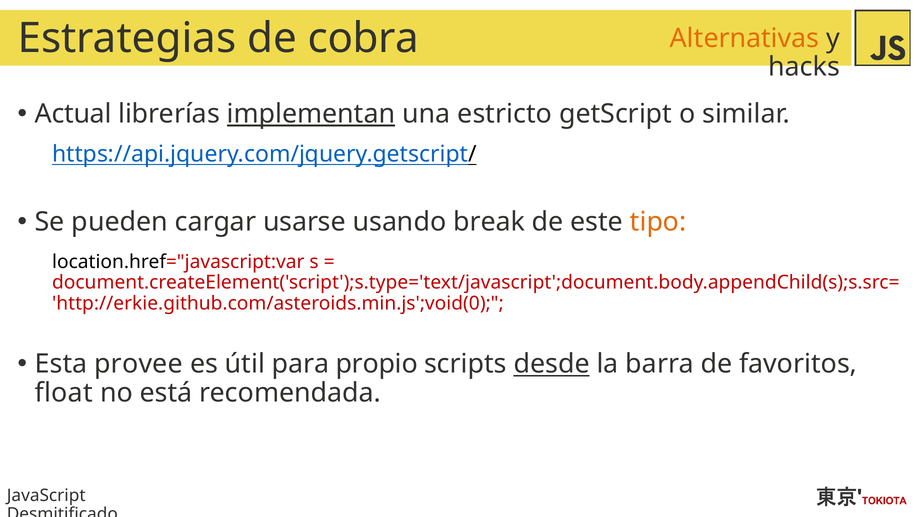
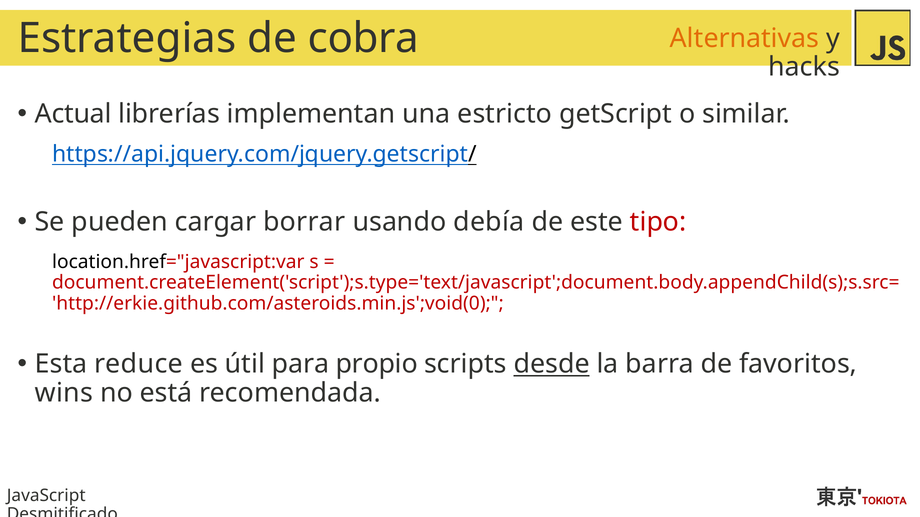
implementan underline: present -> none
usarse: usarse -> borrar
break: break -> debía
tipo colour: orange -> red
provee: provee -> reduce
float: float -> wins
